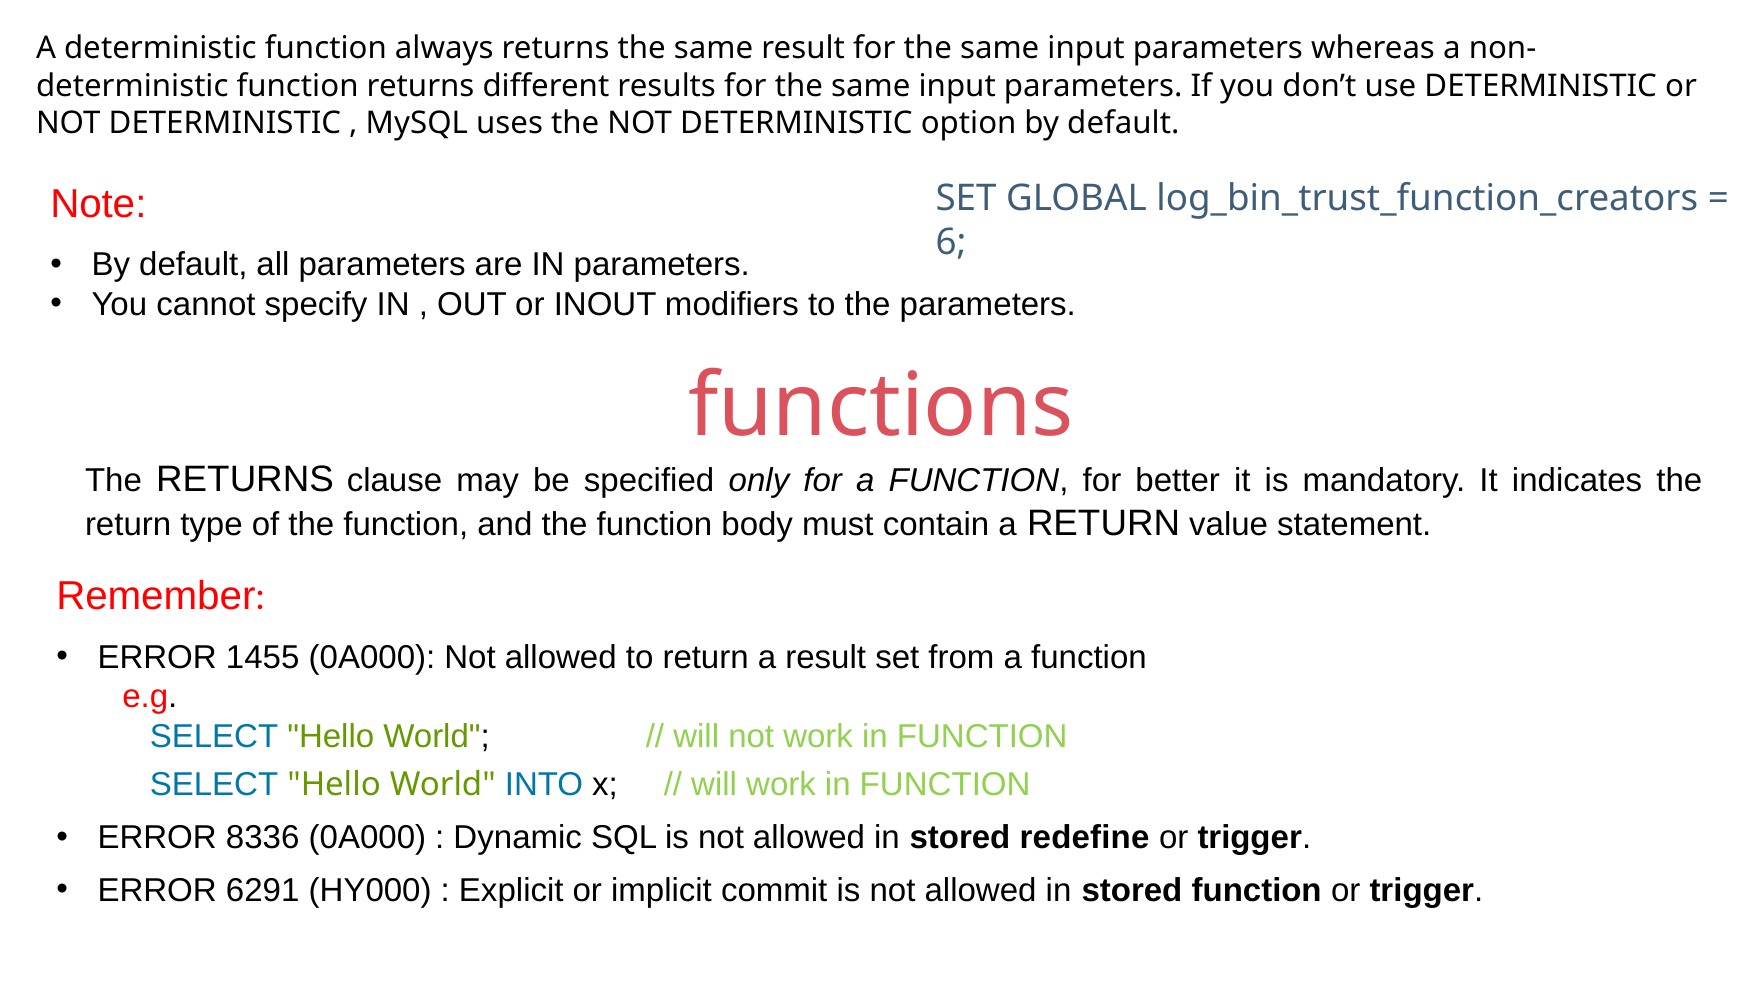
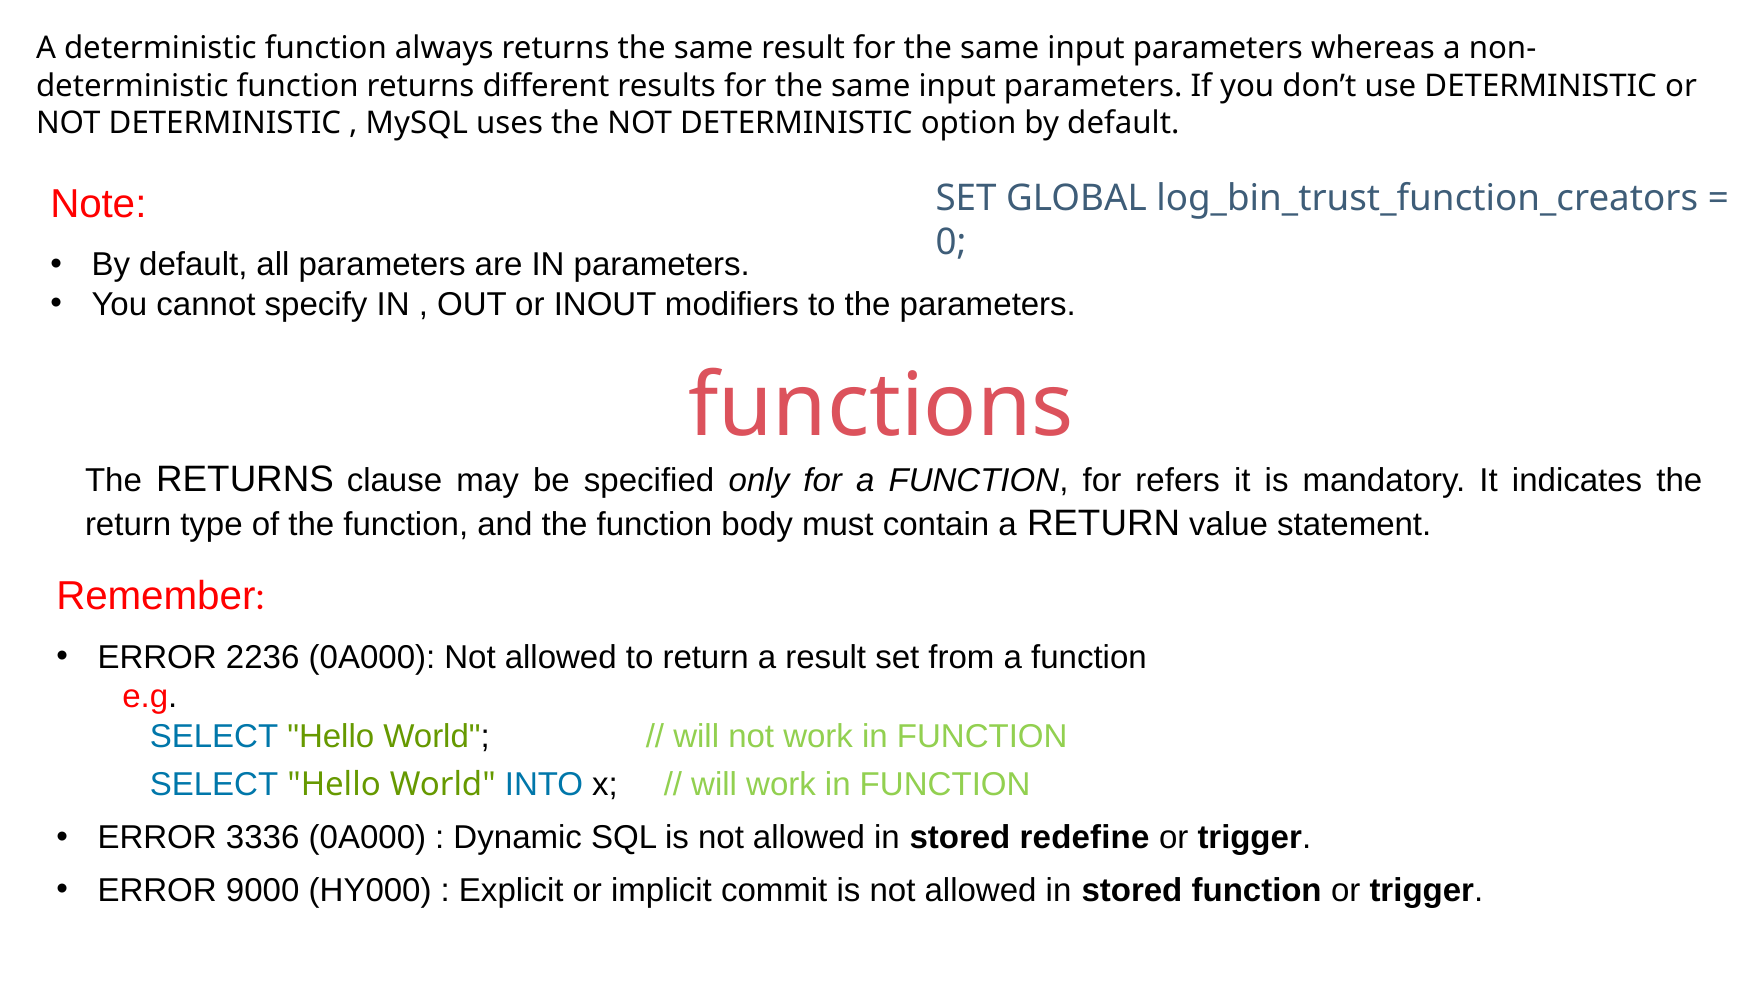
6: 6 -> 0
better: better -> refers
1455: 1455 -> 2236
8336: 8336 -> 3336
6291: 6291 -> 9000
